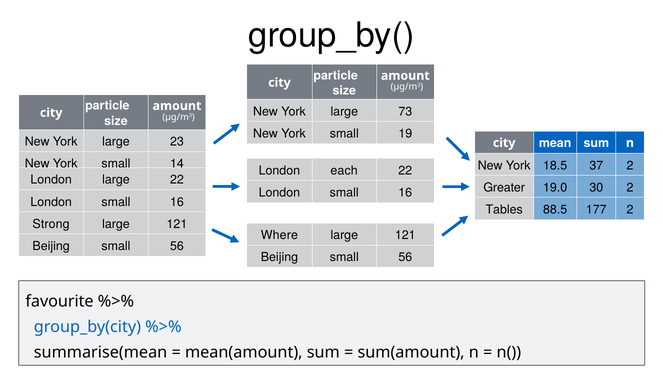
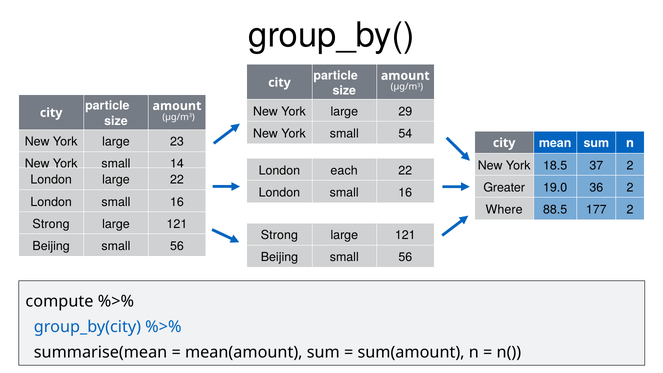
73: 73 -> 29
19: 19 -> 54
30: 30 -> 36
Tables: Tables -> Where
Where at (279, 235): Where -> Strong
favourite: favourite -> compute
